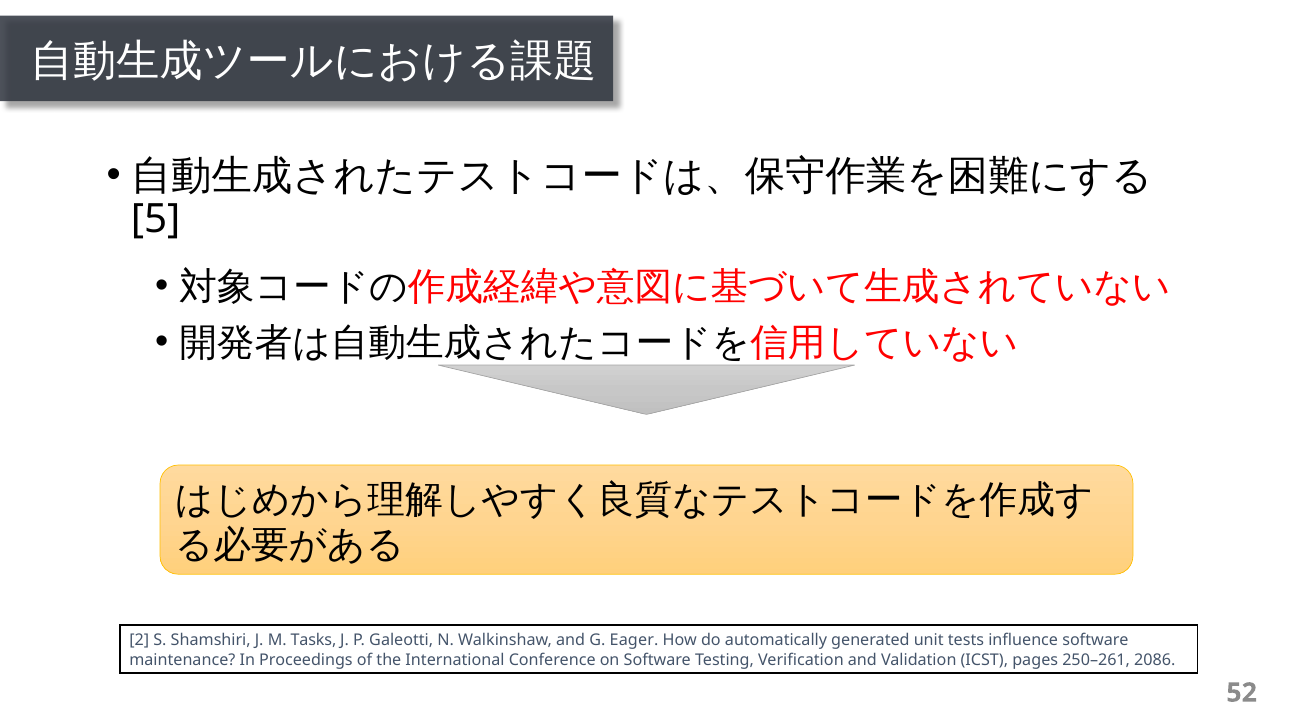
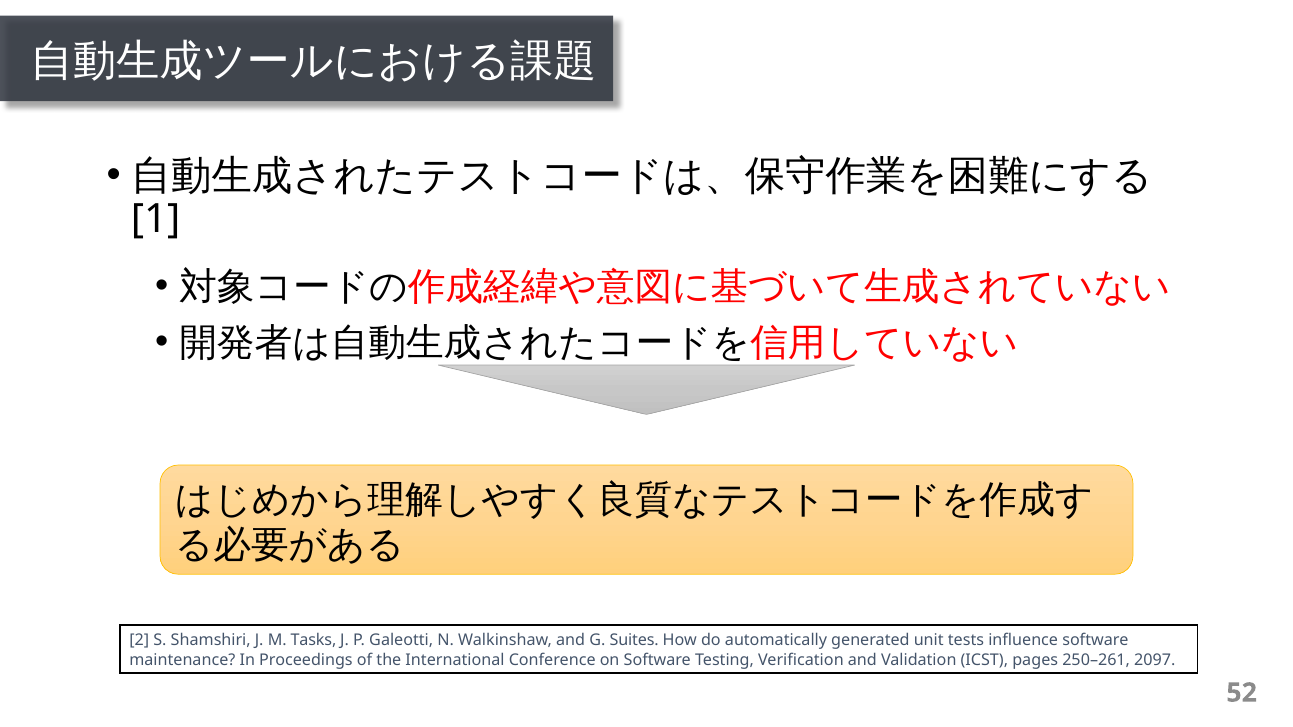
5: 5 -> 1
Eager: Eager -> Suites
2086: 2086 -> 2097
